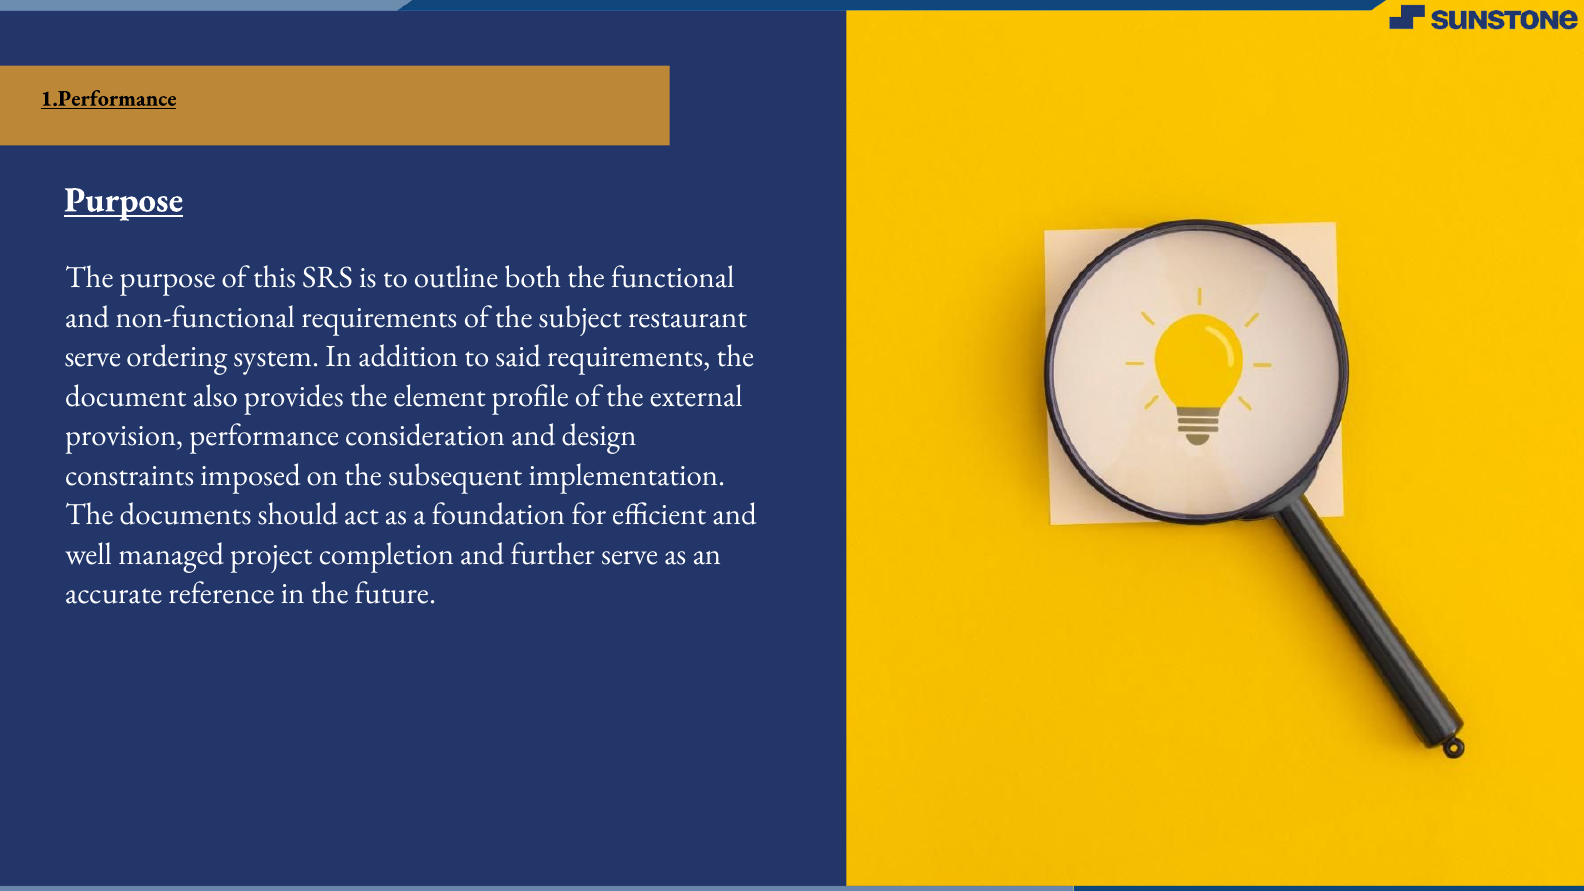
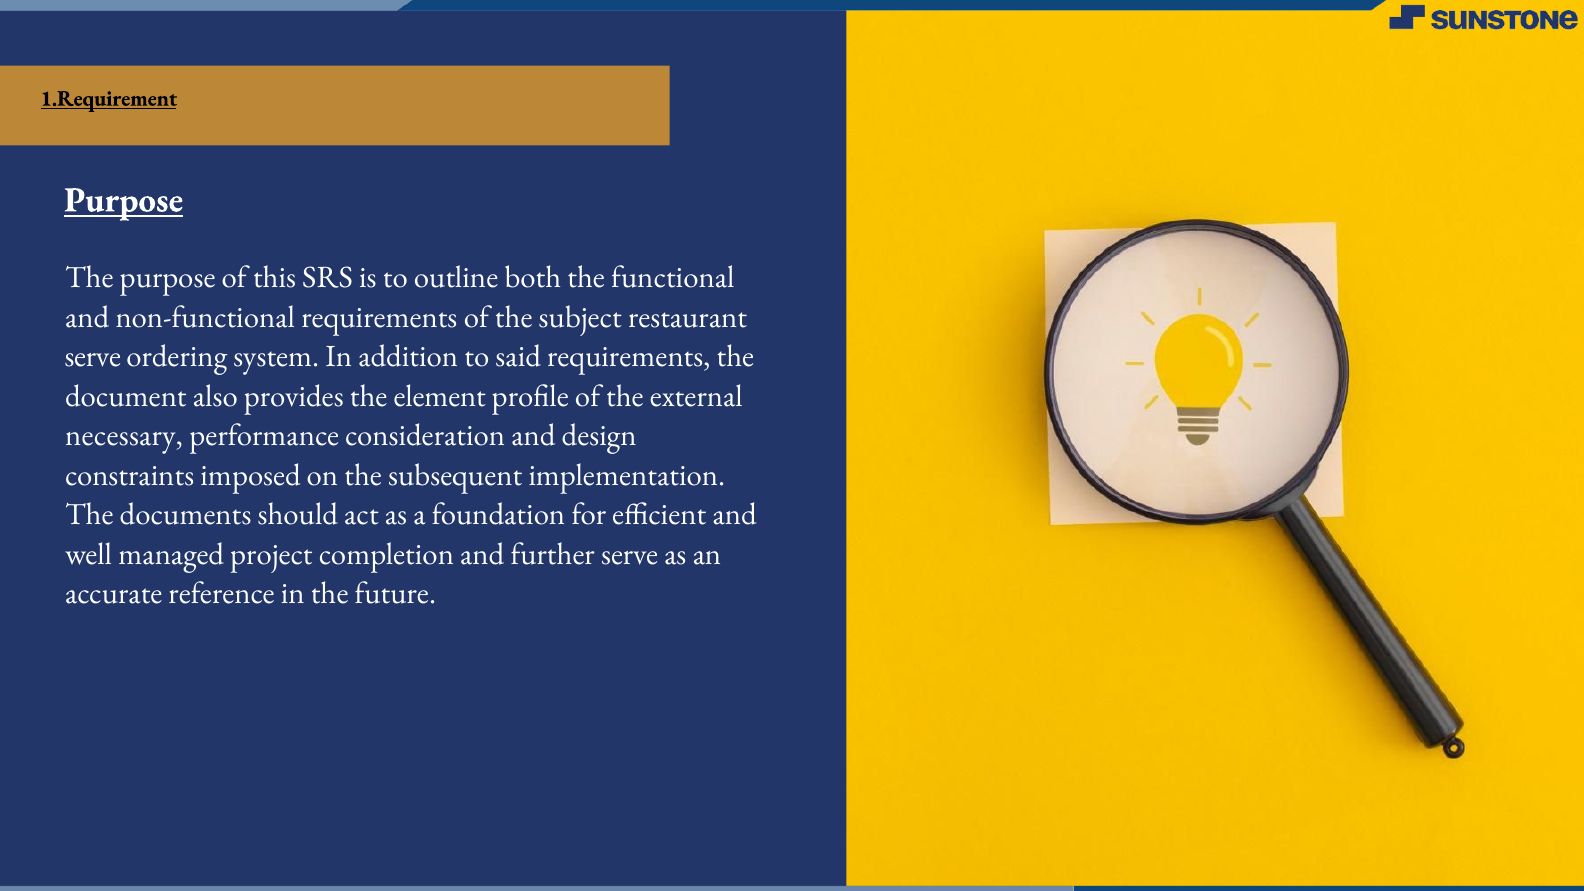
1.Performance: 1.Performance -> 1.Requirement
provision: provision -> necessary
